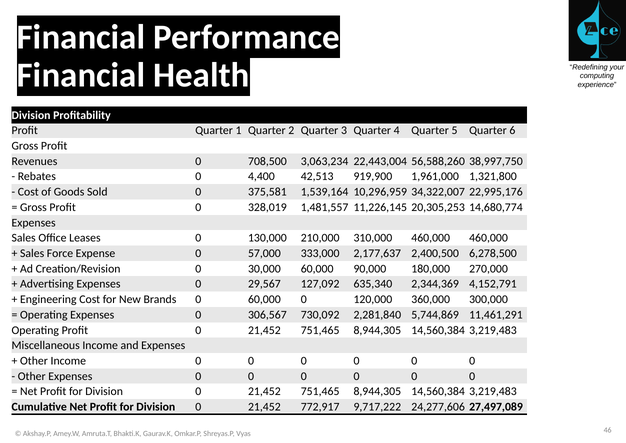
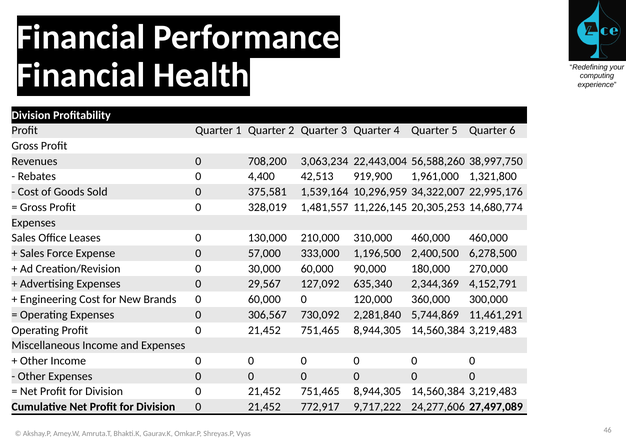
708,500: 708,500 -> 708,200
2,177,637: 2,177,637 -> 1,196,500
